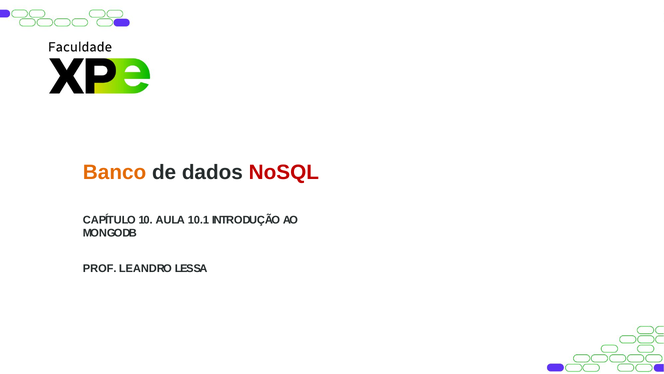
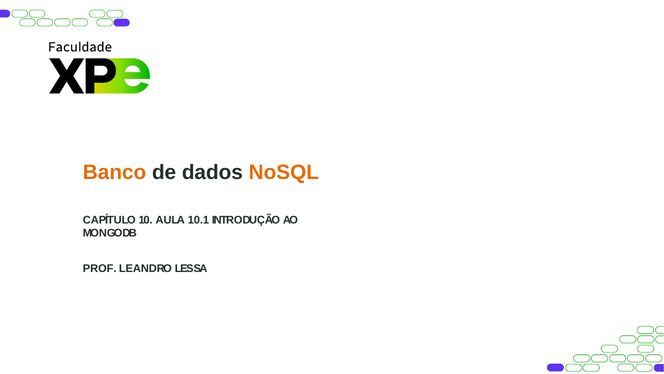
NoSQL colour: red -> orange
